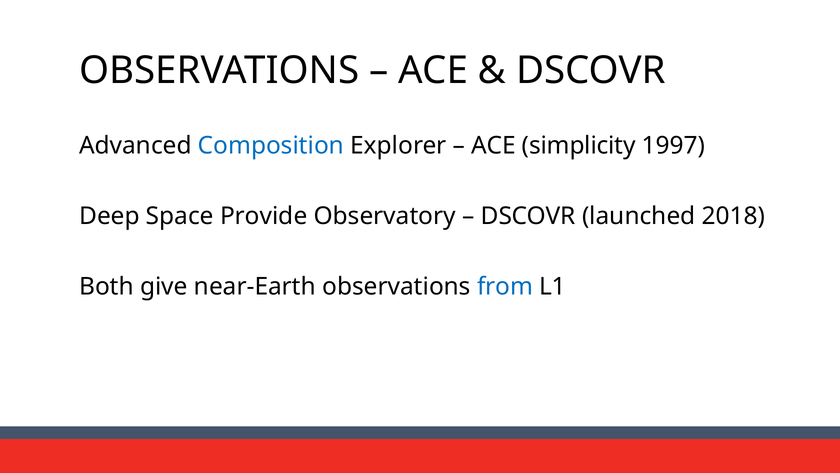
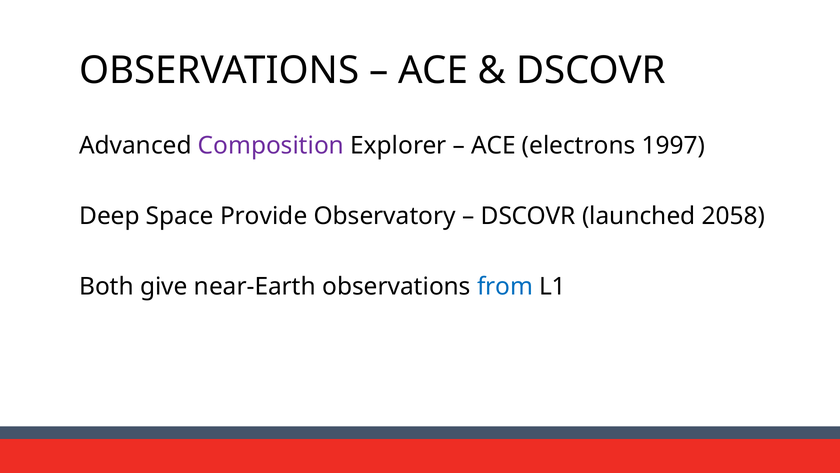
Composition colour: blue -> purple
simplicity: simplicity -> electrons
2018: 2018 -> 2058
